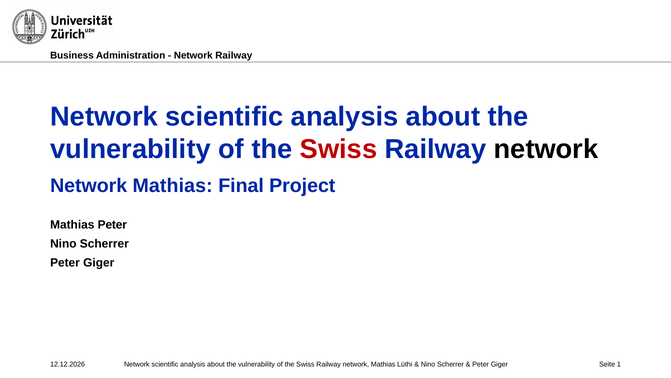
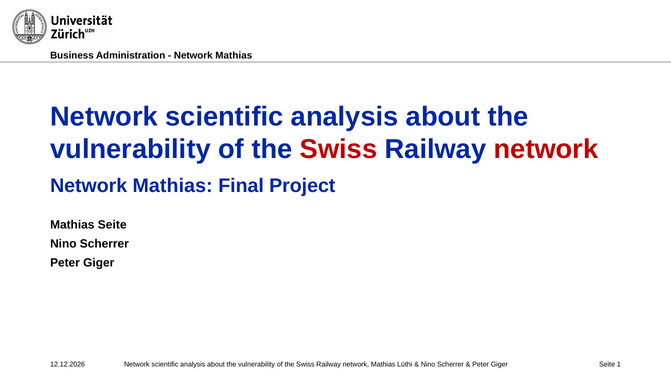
Railway at (234, 55): Railway -> Mathias
network at (546, 149) colour: black -> red
Mathias Peter: Peter -> Seite
